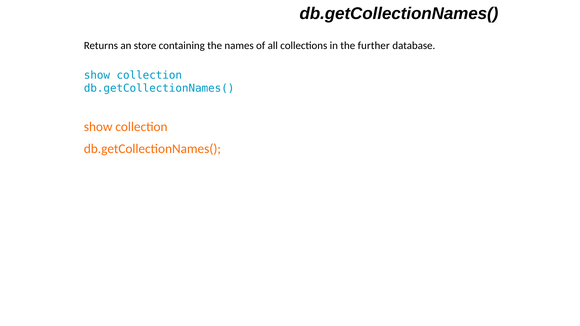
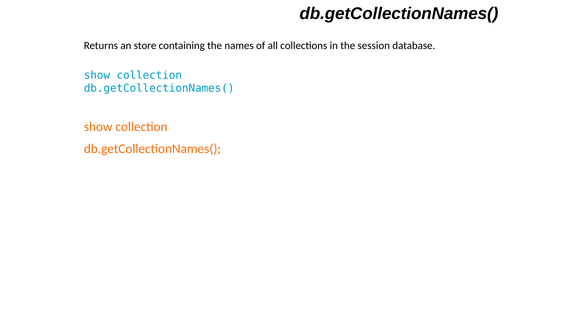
further: further -> session
